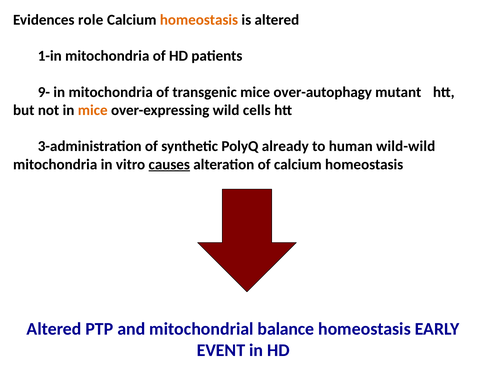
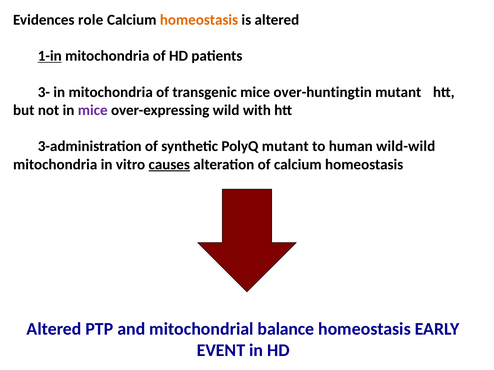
1-in underline: none -> present
9-: 9- -> 3-
over-autophagy: over-autophagy -> over-huntingtin
mice at (93, 110) colour: orange -> purple
cells: cells -> with
PolyQ already: already -> mutant
